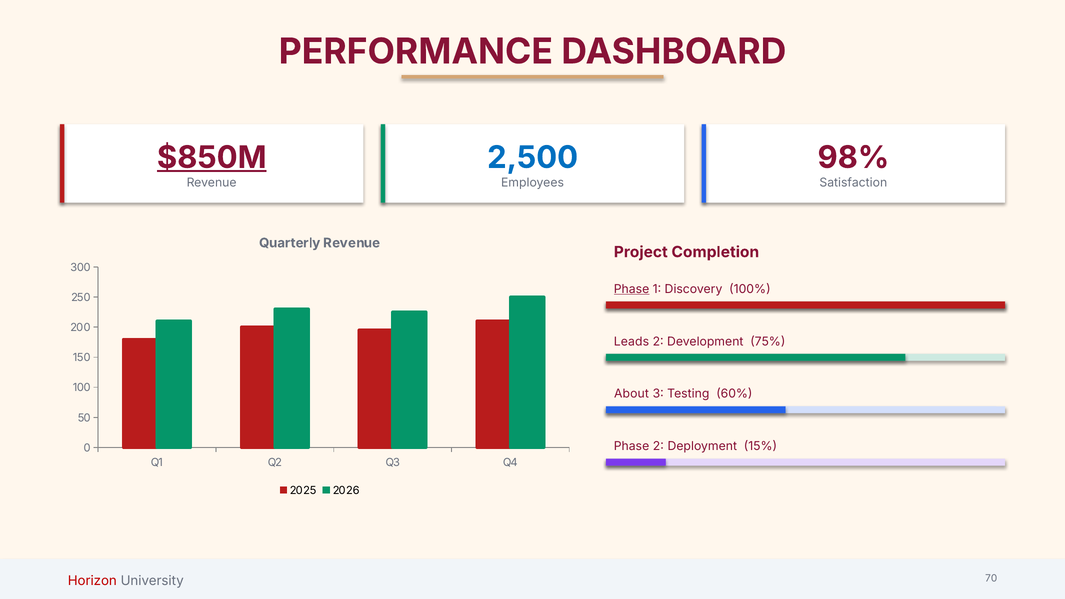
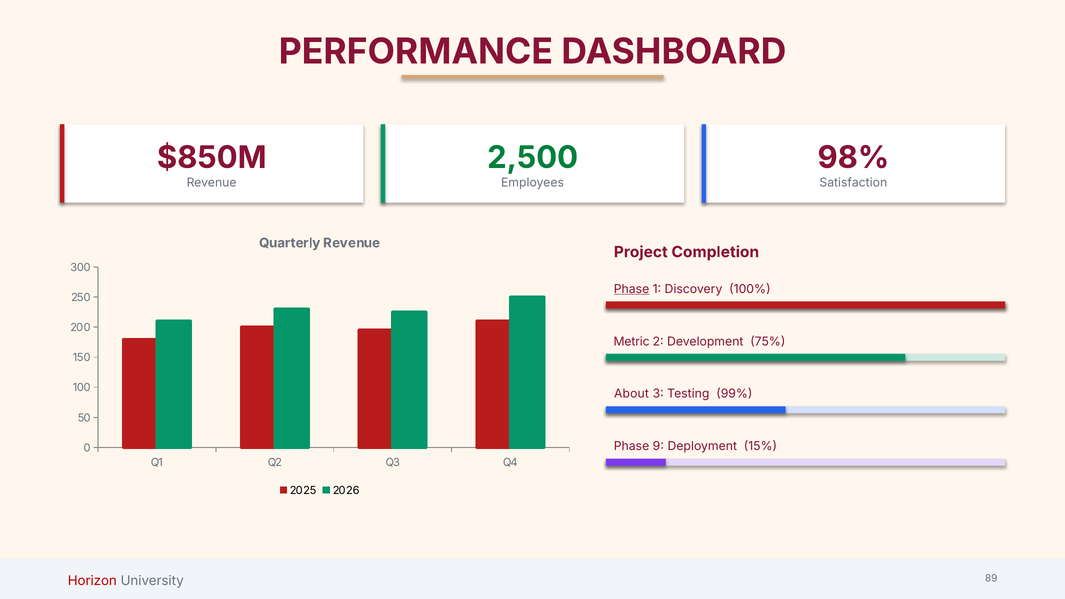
$850M underline: present -> none
2,500 colour: blue -> green
Leads: Leads -> Metric
60%: 60% -> 99%
Phase 2: 2 -> 9
70: 70 -> 89
